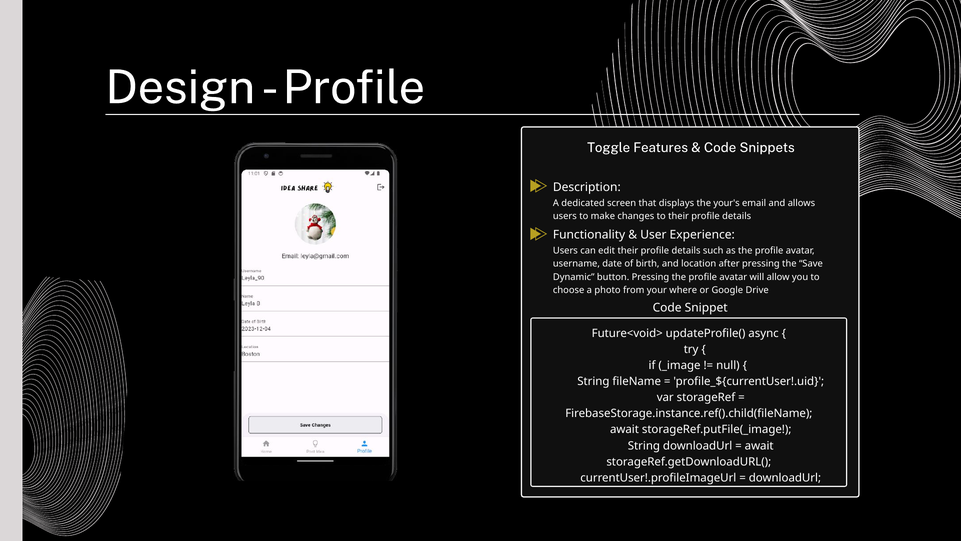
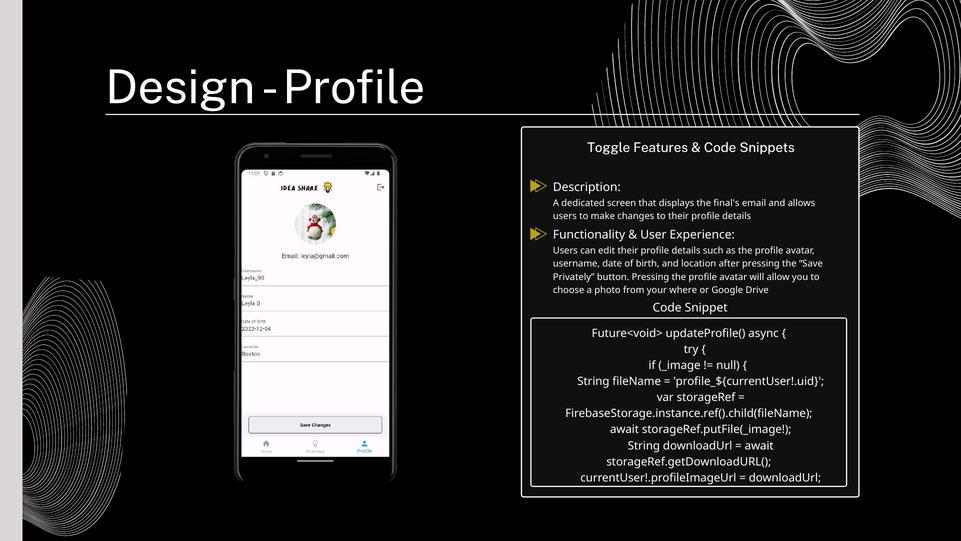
your's: your's -> final's
Dynamic: Dynamic -> Privately
